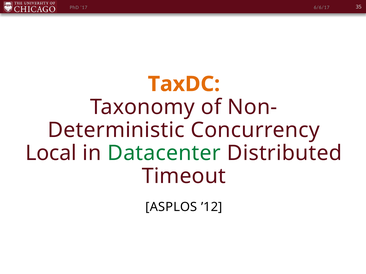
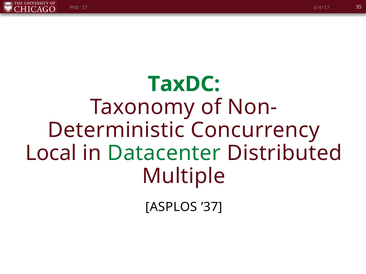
TaxDC colour: orange -> green
Timeout: Timeout -> Multiple
’12: ’12 -> ’37
